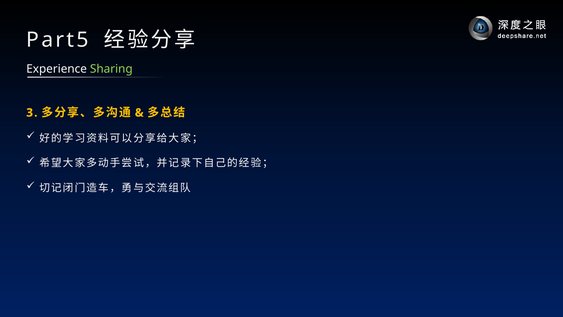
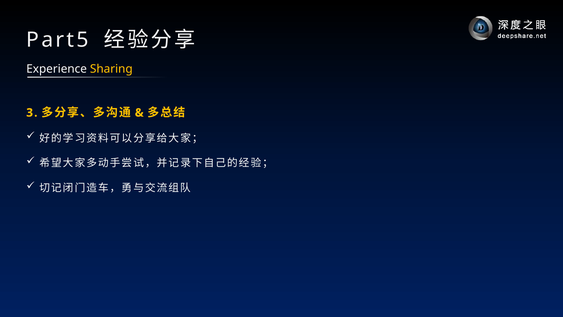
Sharing colour: light green -> yellow
